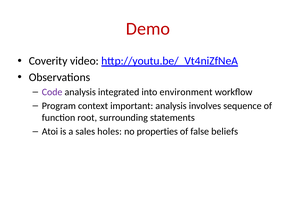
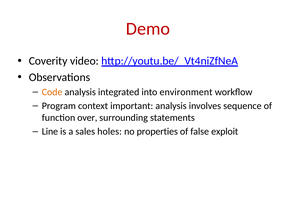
Code colour: purple -> orange
root: root -> over
Atoi: Atoi -> Line
beliefs: beliefs -> exploit
